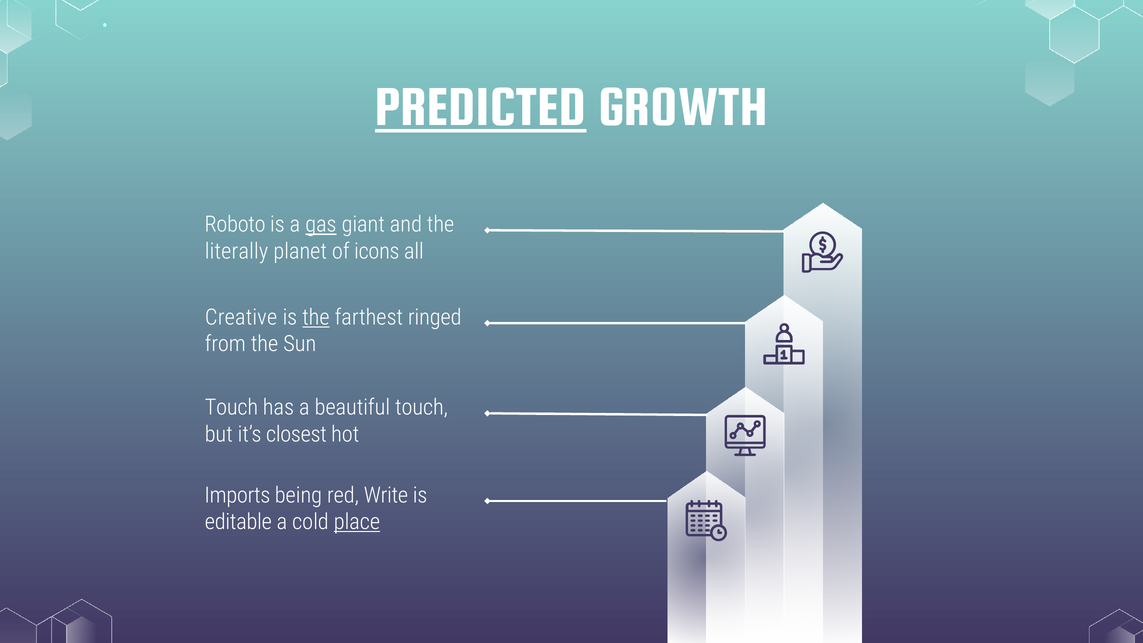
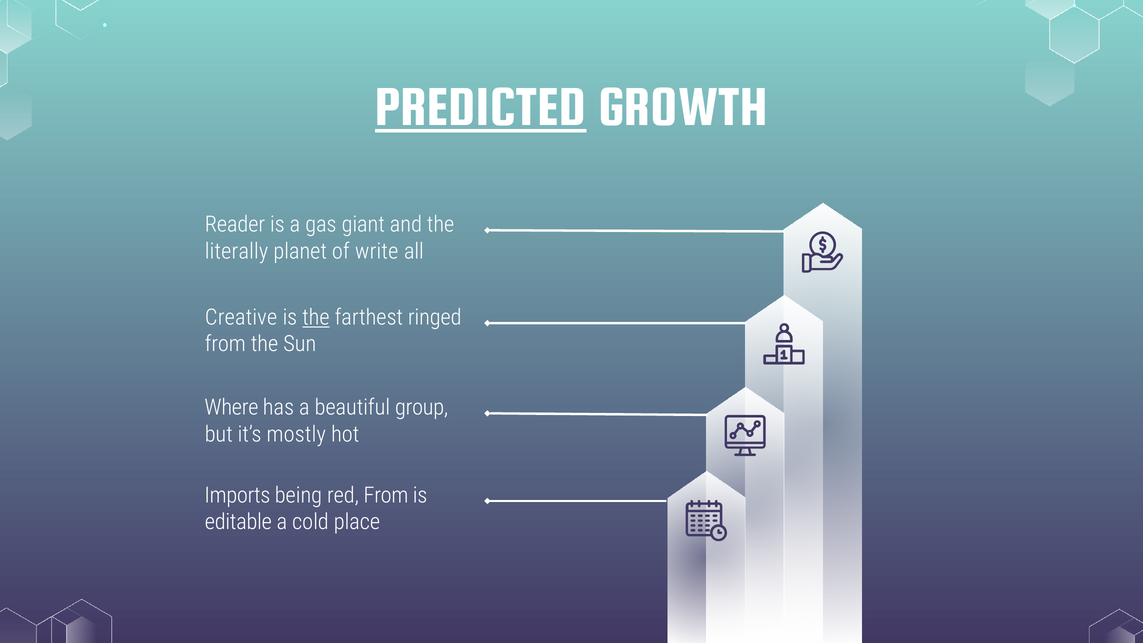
Roboto: Roboto -> Reader
gas underline: present -> none
icons: icons -> write
Touch at (231, 408): Touch -> Where
beautiful touch: touch -> group
closest: closest -> mostly
red Write: Write -> From
place underline: present -> none
